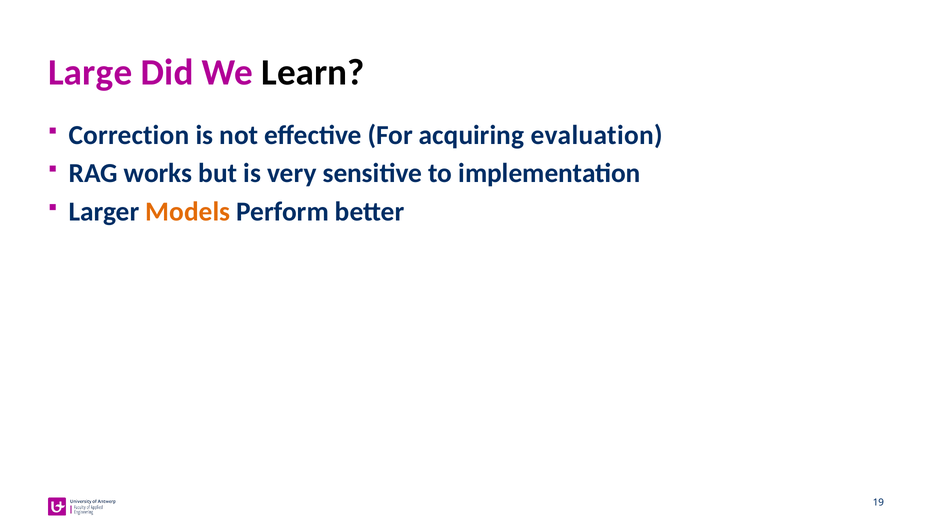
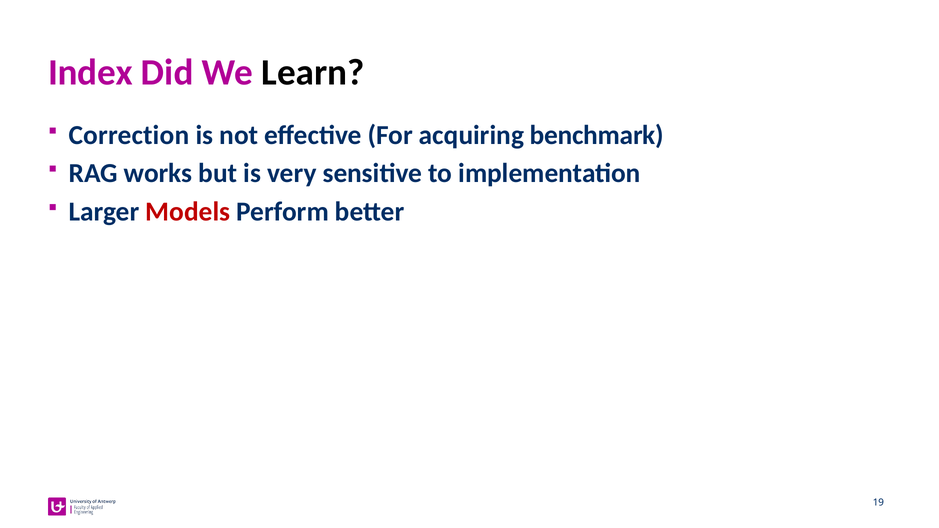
Large: Large -> Index
evaluation: evaluation -> benchmark
Models colour: orange -> red
